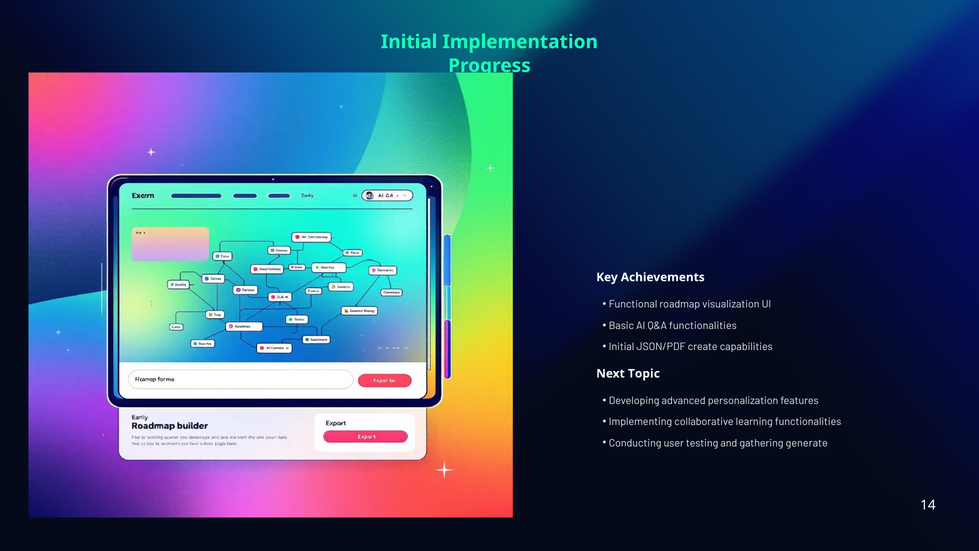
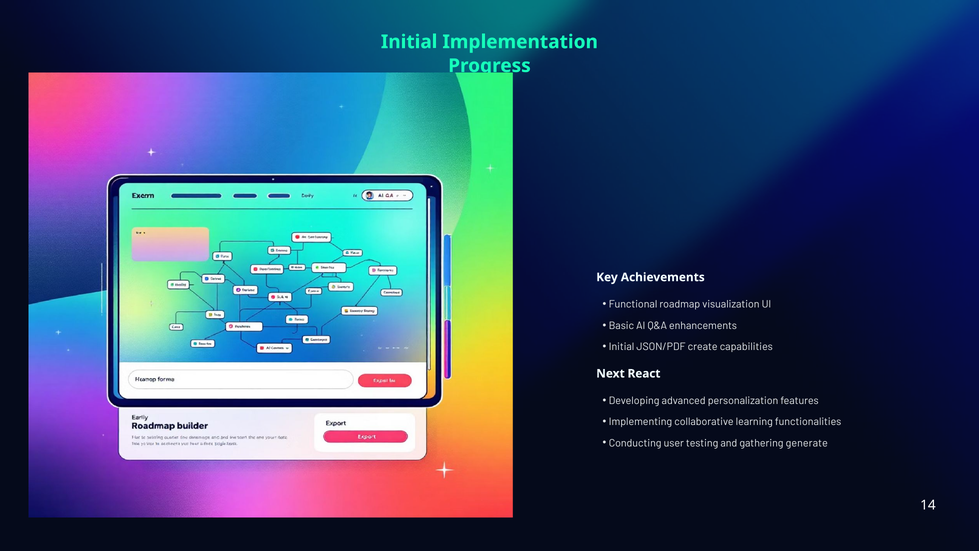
Q&A functionalities: functionalities -> enhancements
Topic: Topic -> React
